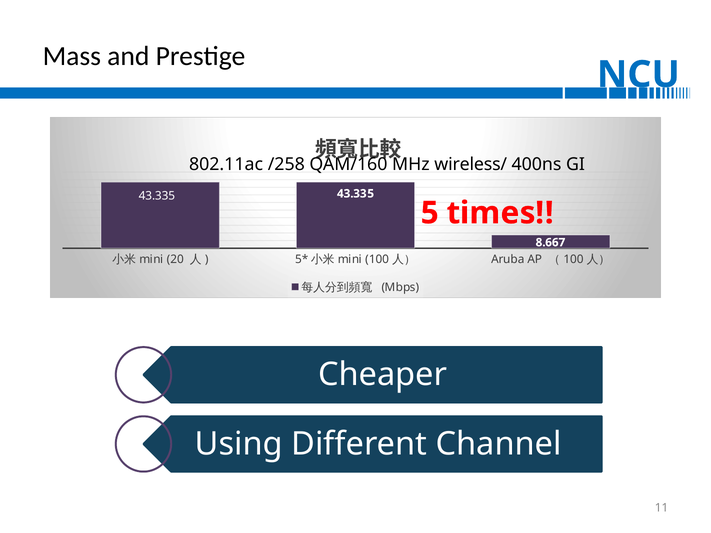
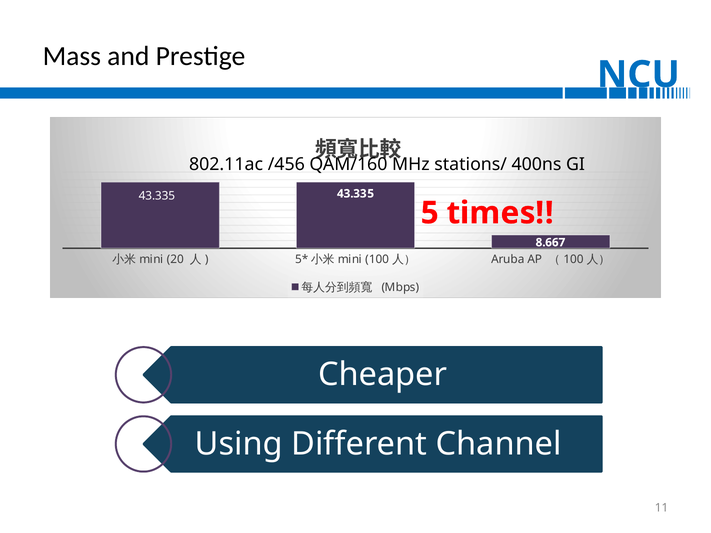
/258: /258 -> /456
wireless/: wireless/ -> stations/
